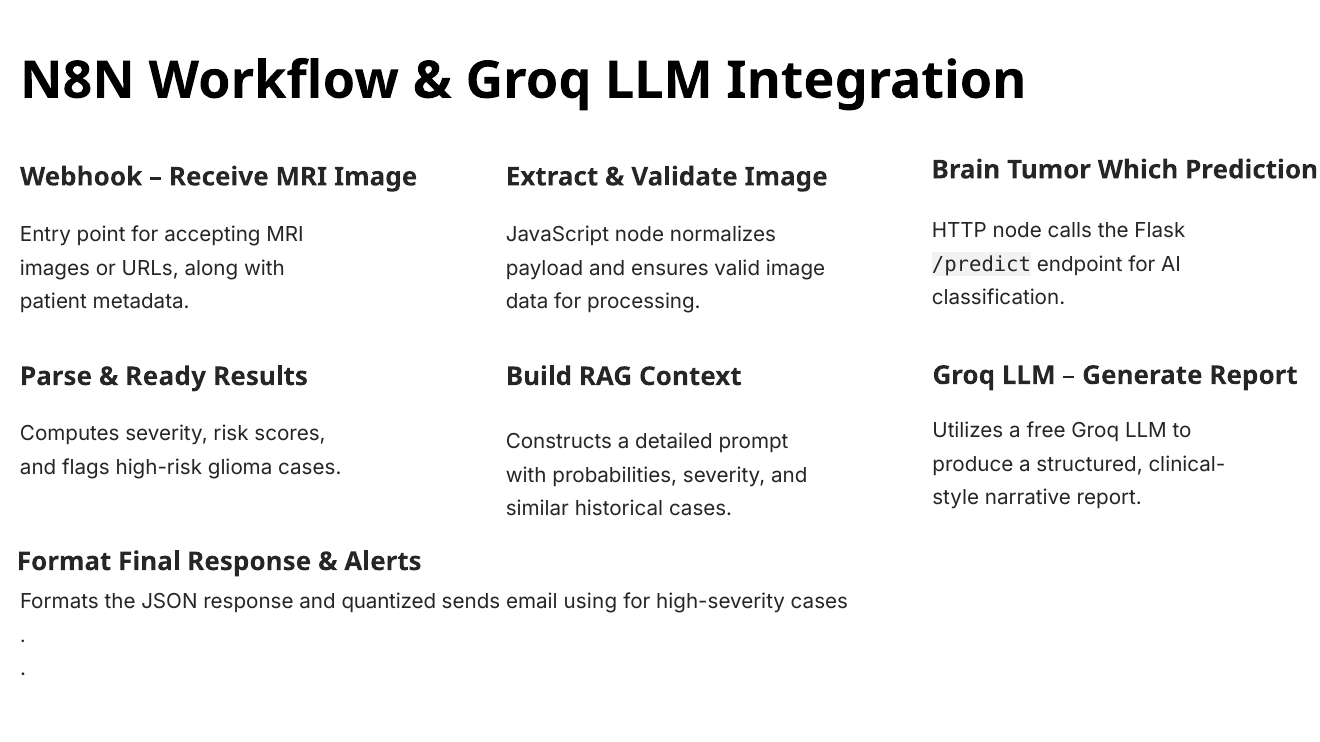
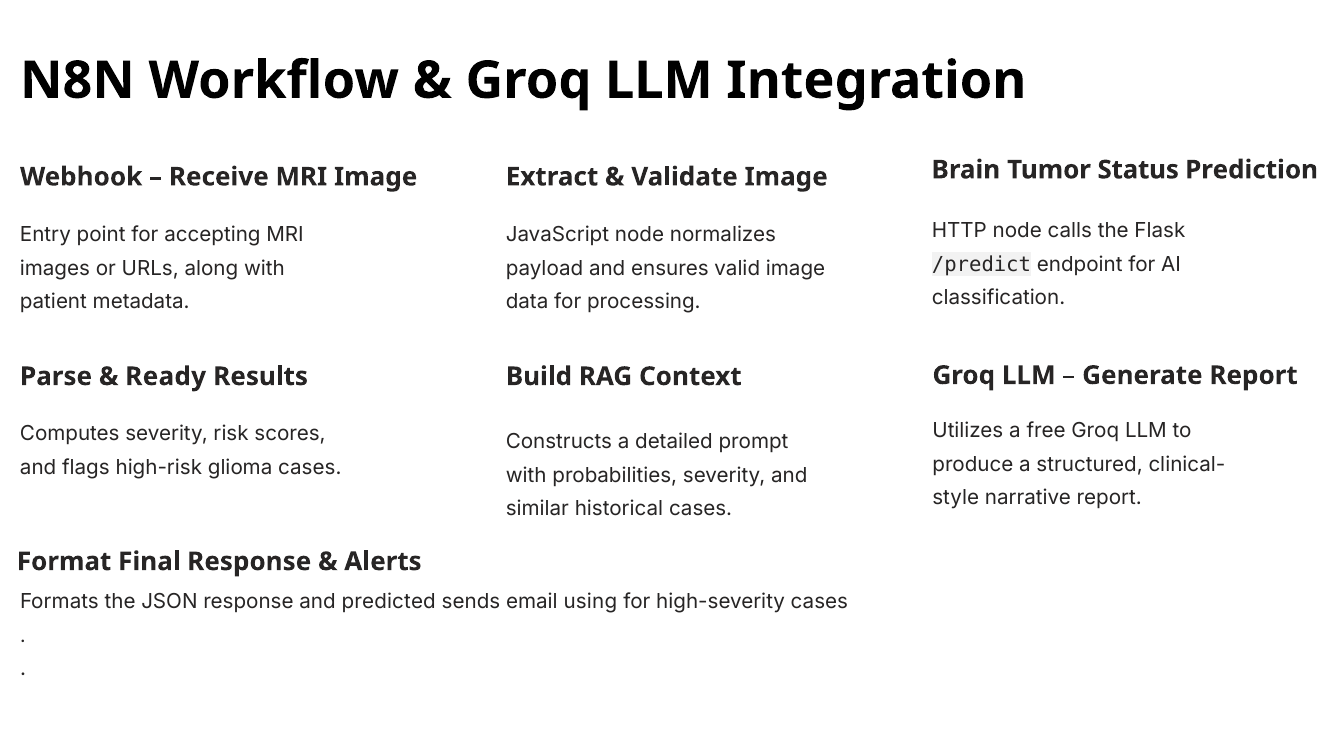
Which: Which -> Status
quantized: quantized -> predicted
